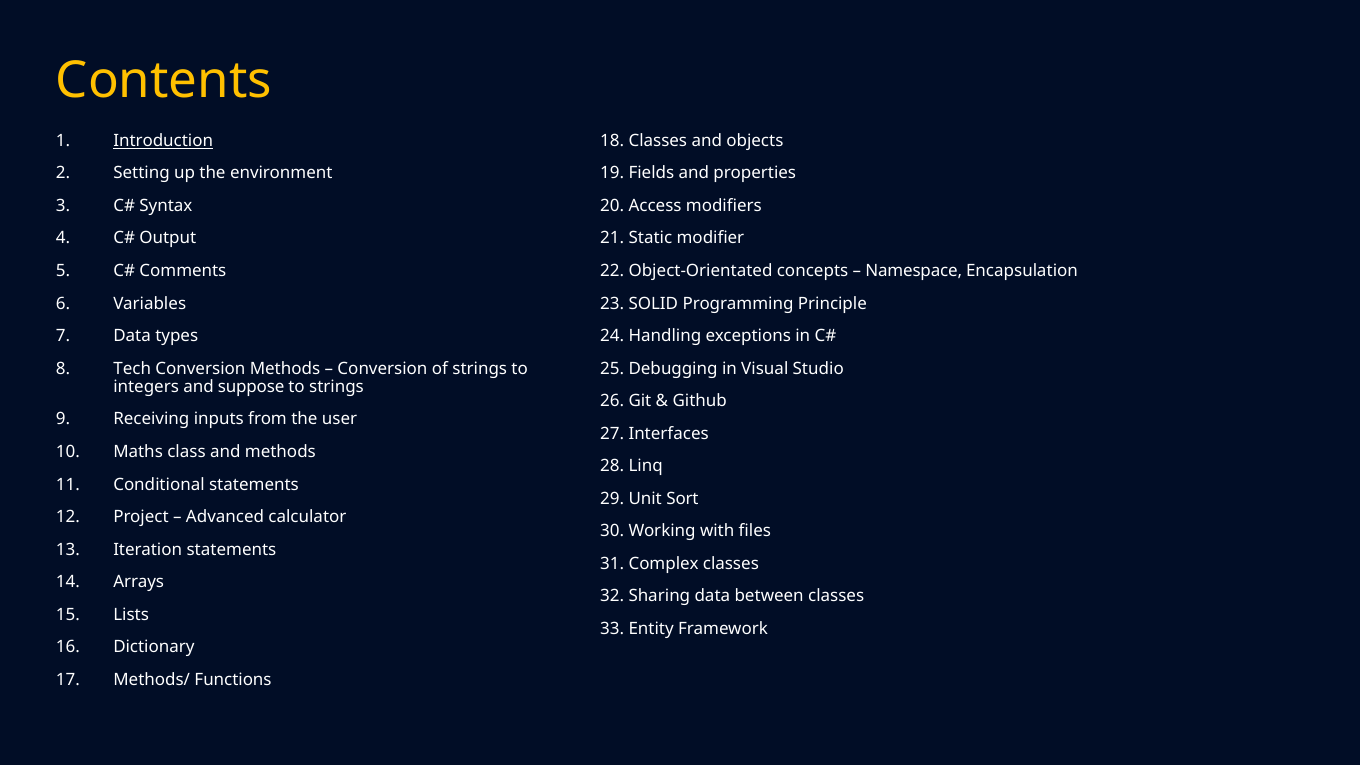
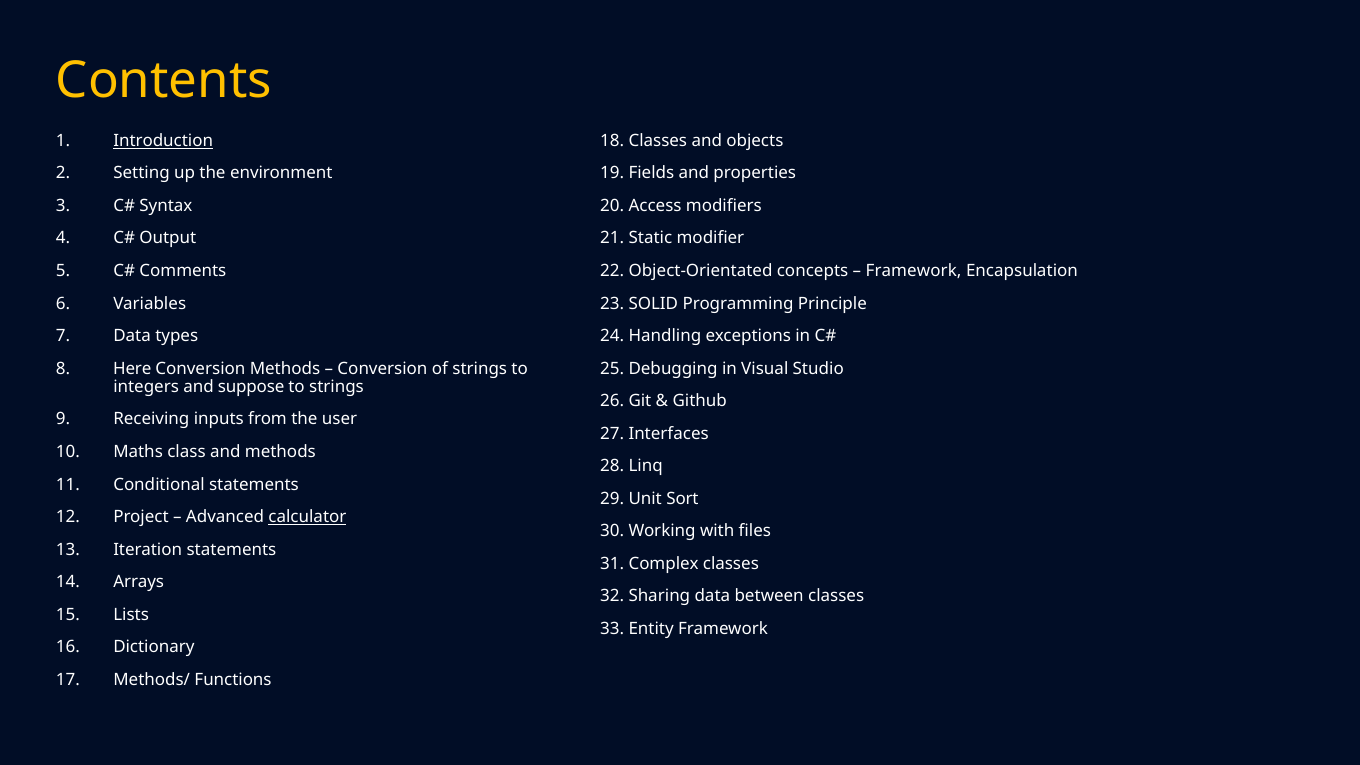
Namespace at (914, 271): Namespace -> Framework
Tech: Tech -> Here
calculator underline: none -> present
